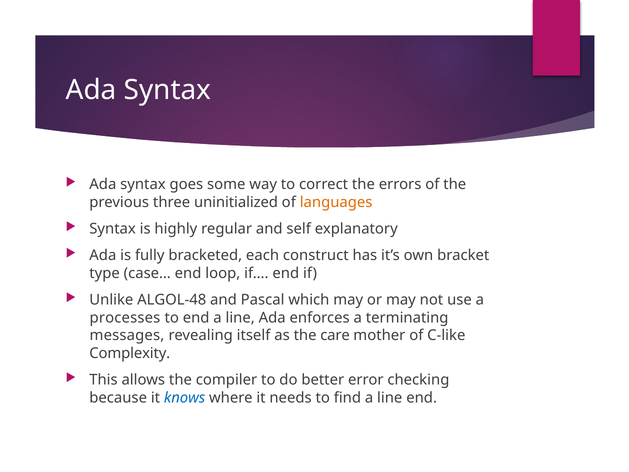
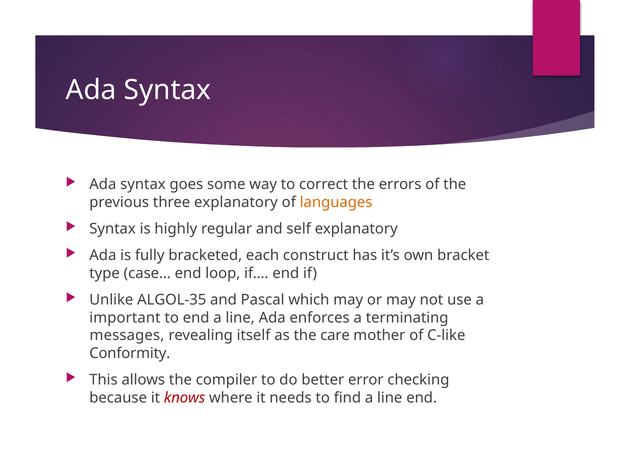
three uninitialized: uninitialized -> explanatory
ALGOL-48: ALGOL-48 -> ALGOL-35
processes: processes -> important
Complexity: Complexity -> Conformity
knows colour: blue -> red
